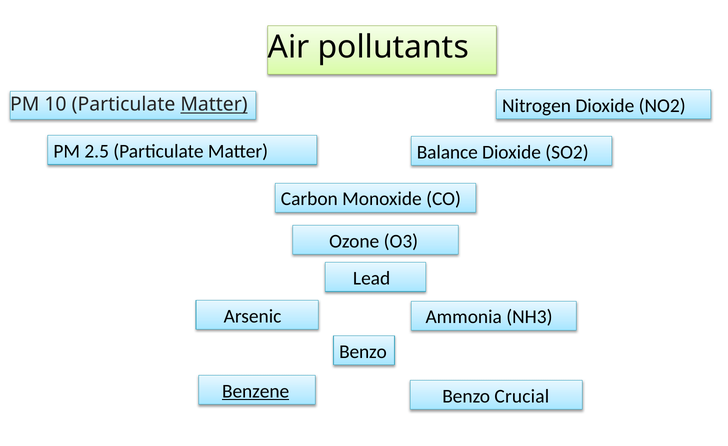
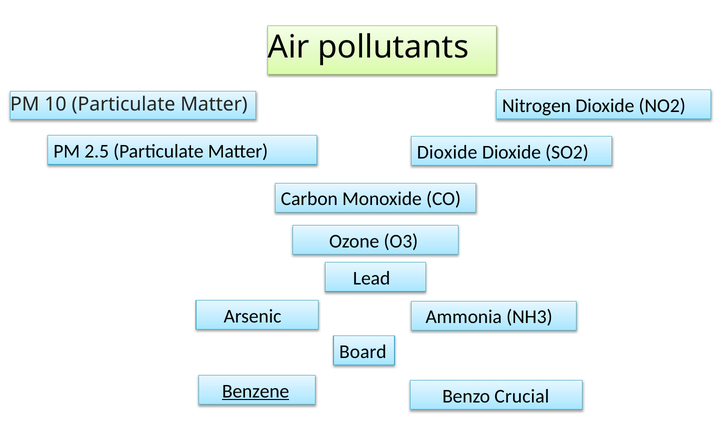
Matter at (214, 104) underline: present -> none
Balance at (447, 152): Balance -> Dioxide
Benzo at (363, 351): Benzo -> Board
